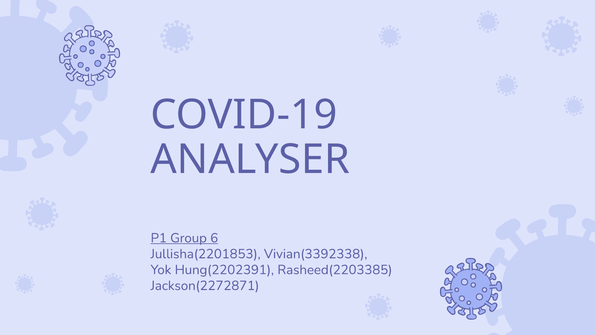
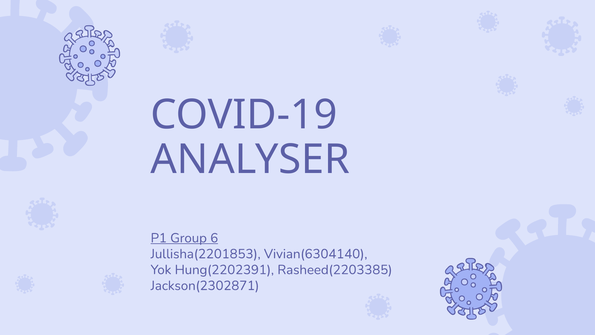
Vivian(3392338: Vivian(3392338 -> Vivian(6304140
Jackson(2272871: Jackson(2272871 -> Jackson(2302871
